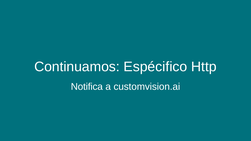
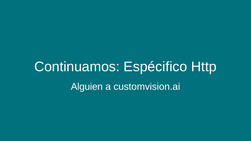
Notifica: Notifica -> Alguien
